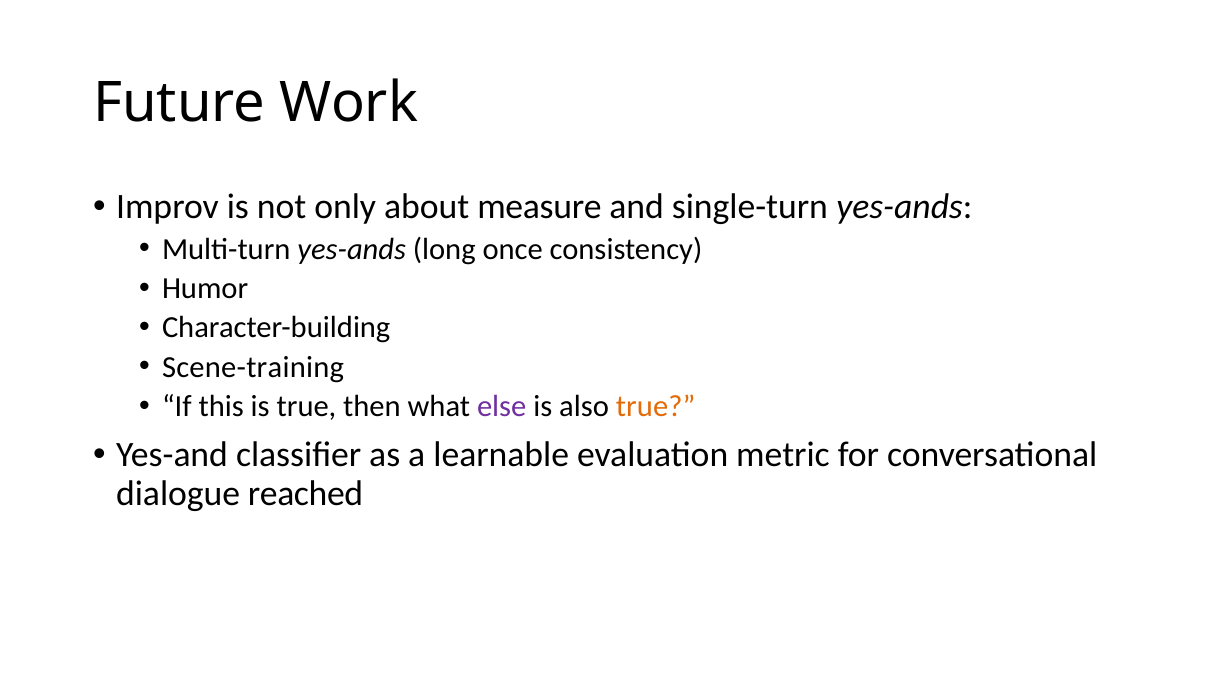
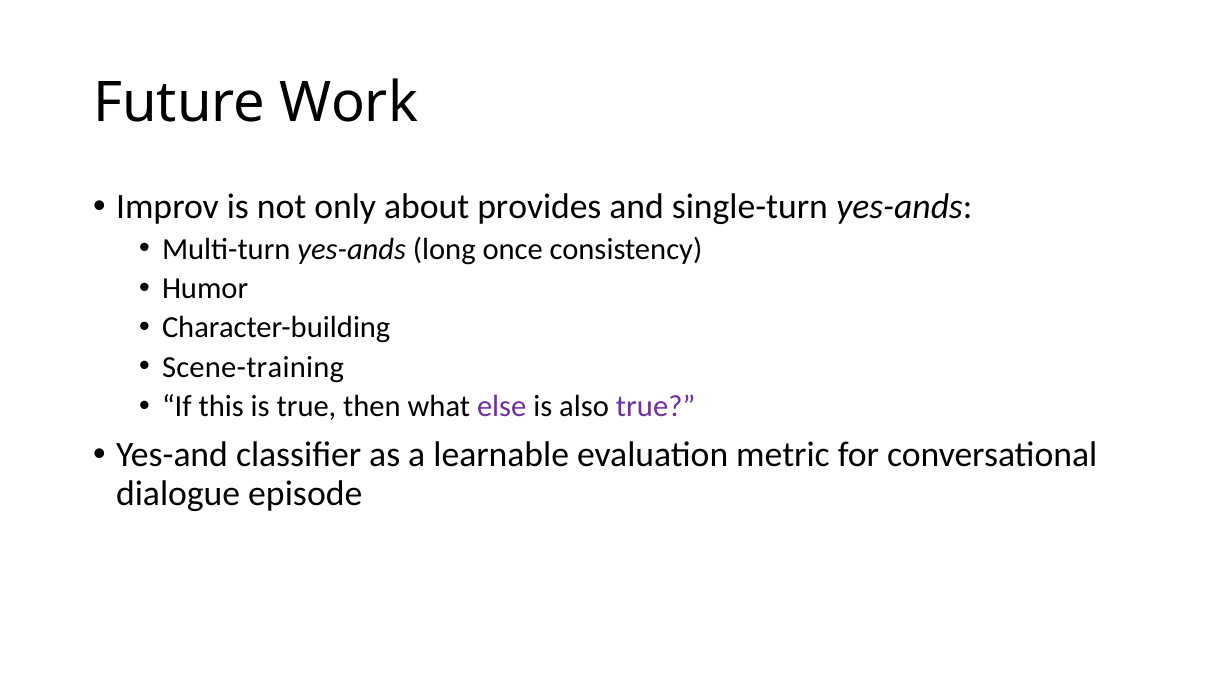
measure: measure -> provides
true at (656, 406) colour: orange -> purple
reached: reached -> episode
